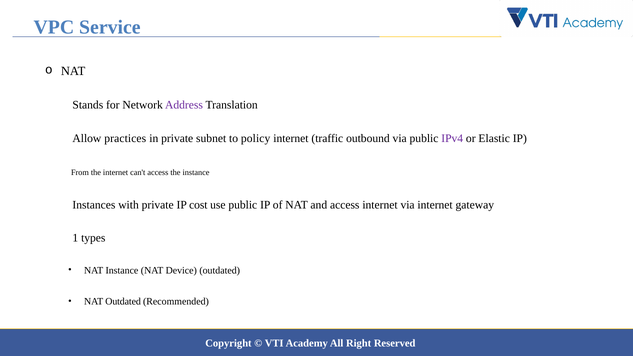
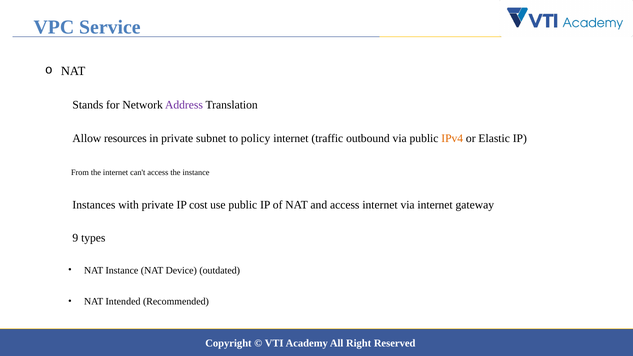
practices: practices -> resources
IPv4 colour: purple -> orange
1: 1 -> 9
NAT Outdated: Outdated -> Intended
